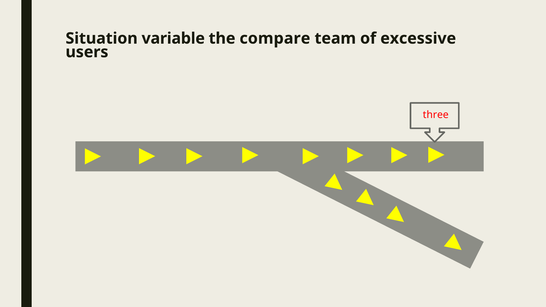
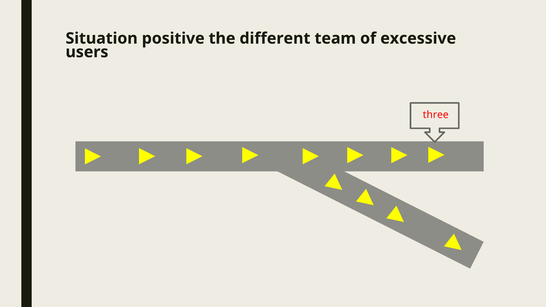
variable: variable -> positive
compare: compare -> different
